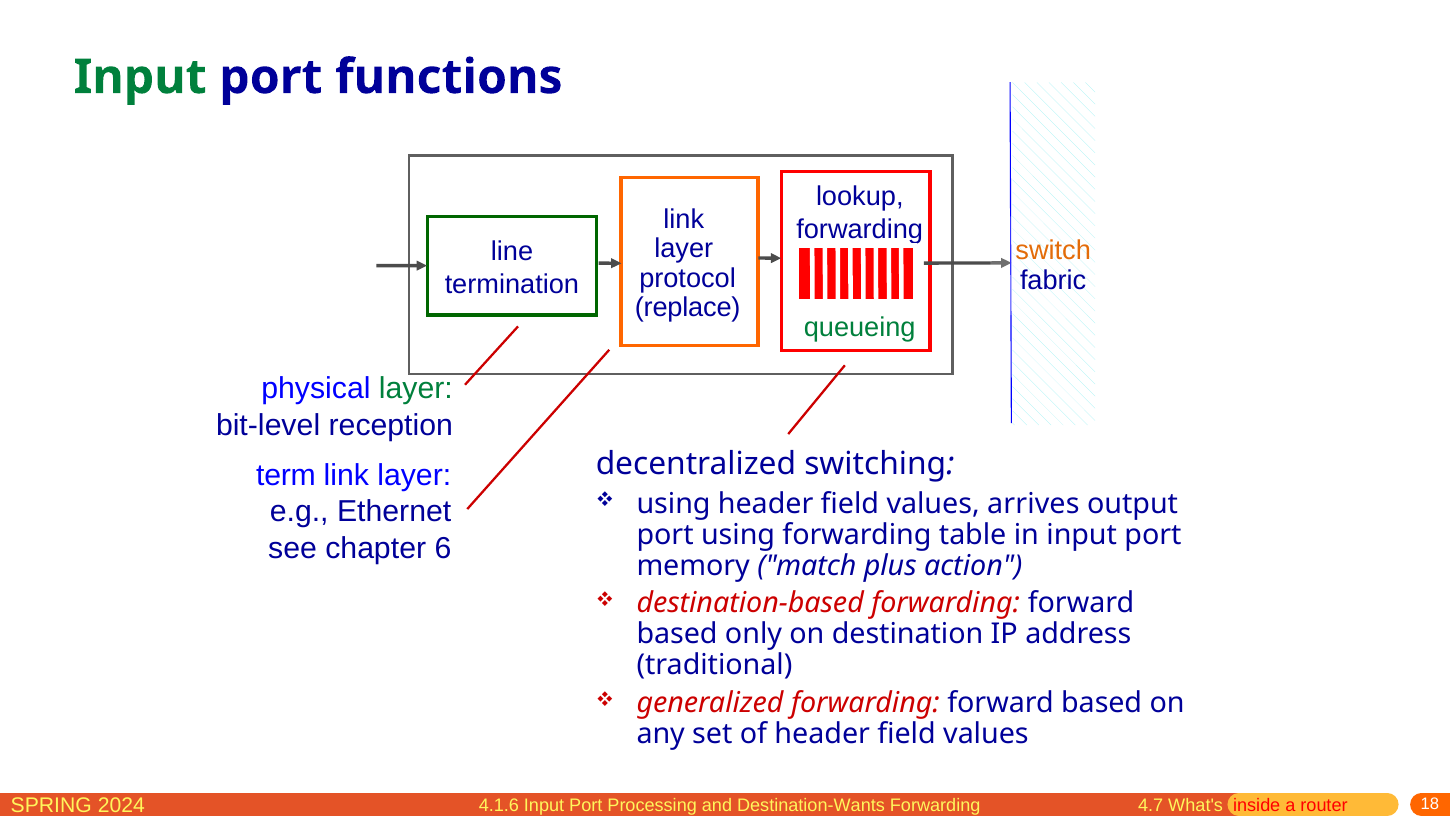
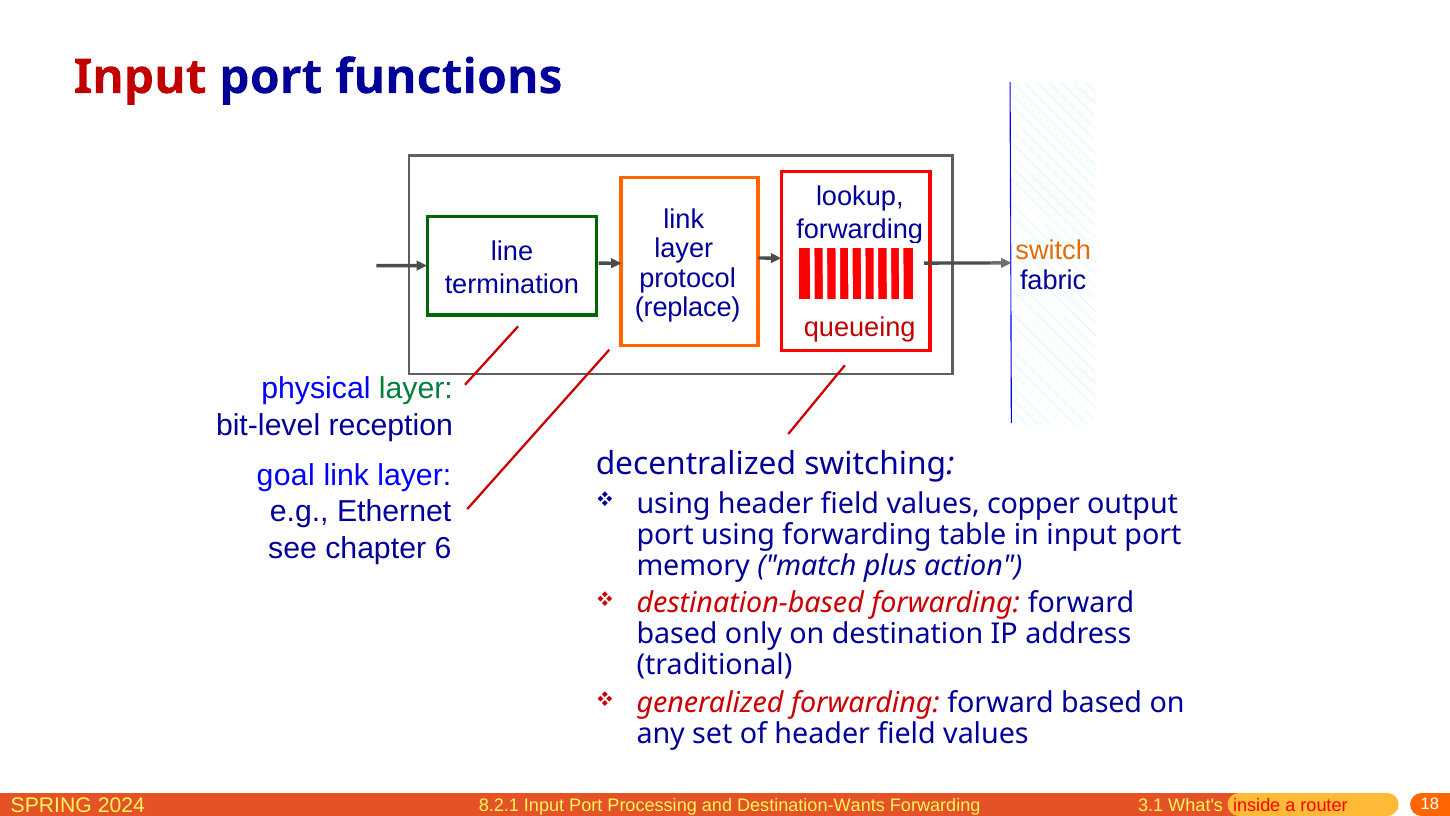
Input at (140, 77) colour: green -> red
queueing colour: green -> red
term: term -> goal
arrives: arrives -> copper
4.1.6: 4.1.6 -> 8.2.1
4.7: 4.7 -> 3.1
